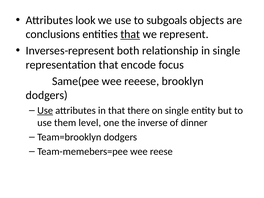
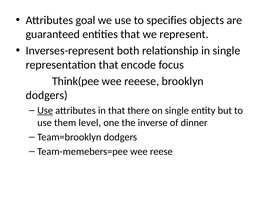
look: look -> goal
subgoals: subgoals -> specifies
conclusions: conclusions -> guaranteed
that at (130, 34) underline: present -> none
Same(pee: Same(pee -> Think(pee
